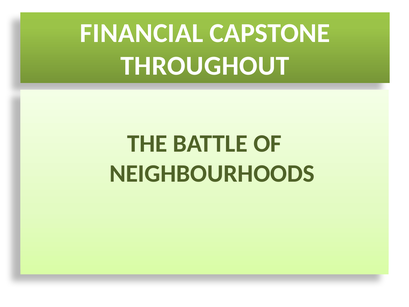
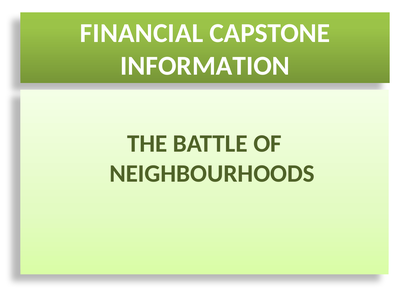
THROUGHOUT: THROUGHOUT -> INFORMATION
